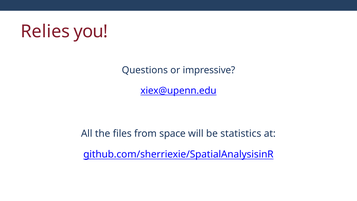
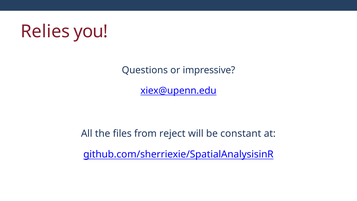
space: space -> reject
statistics: statistics -> constant
